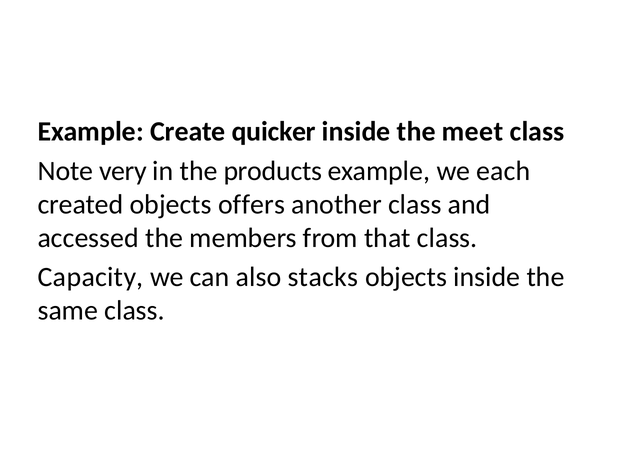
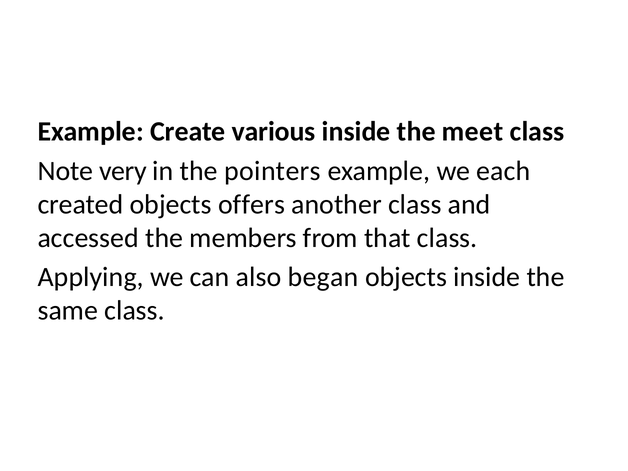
quicker: quicker -> various
products: products -> pointers
Capacity: Capacity -> Applying
stacks: stacks -> began
